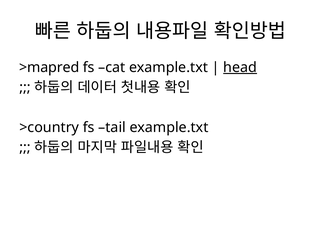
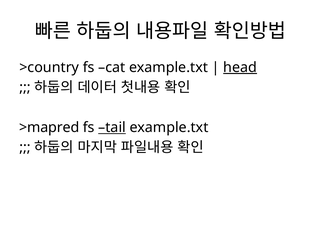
>mapred: >mapred -> >country
>country: >country -> >mapred
tail underline: none -> present
